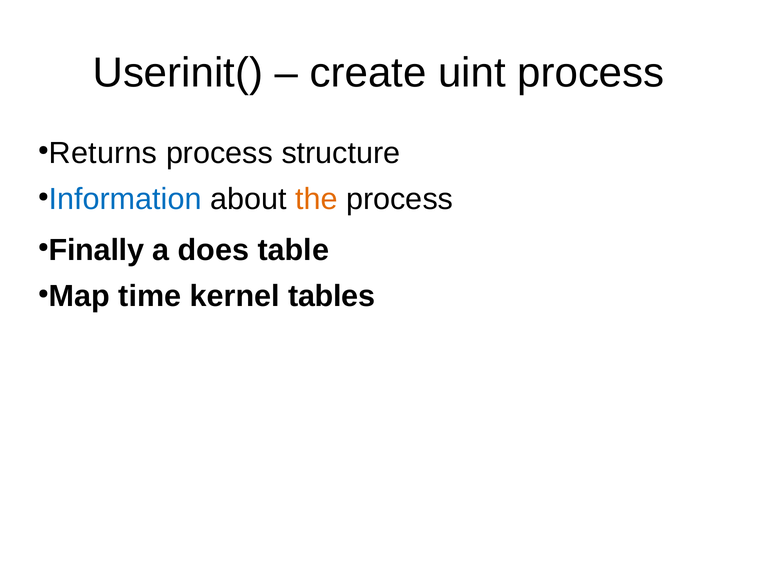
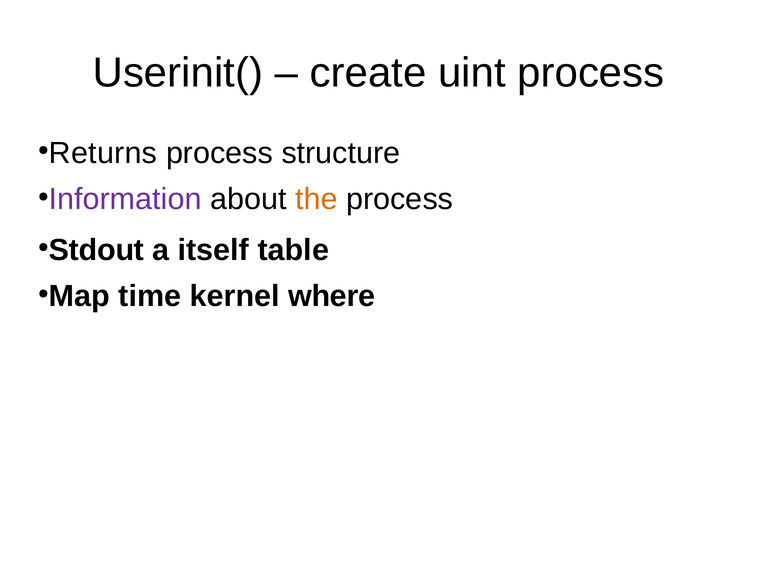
Information colour: blue -> purple
Finally: Finally -> Stdout
does: does -> itself
tables: tables -> where
